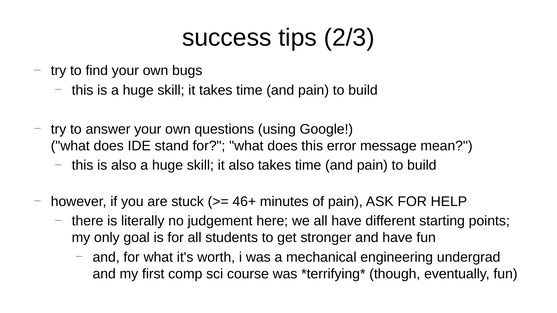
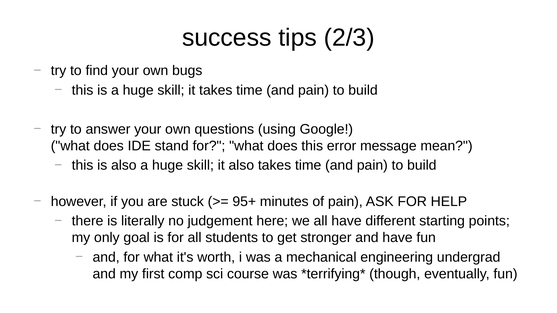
46+: 46+ -> 95+
